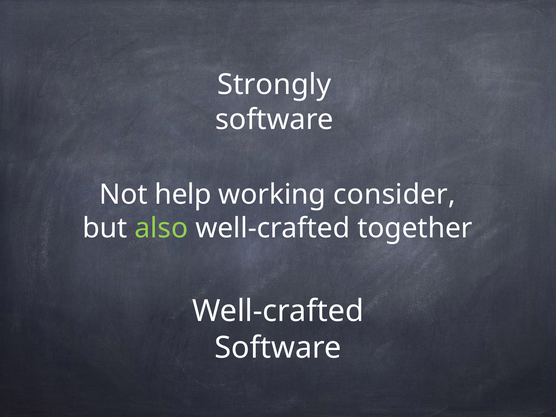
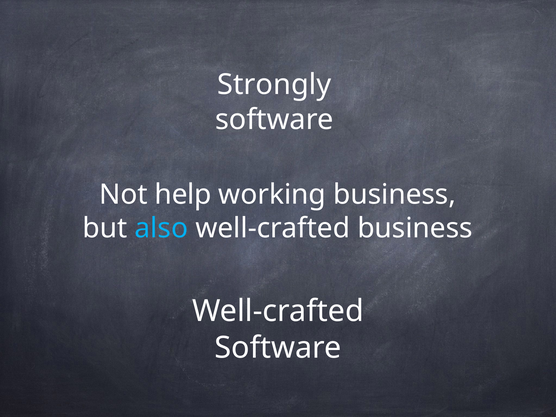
working consider: consider -> business
also colour: light green -> light blue
well-crafted together: together -> business
